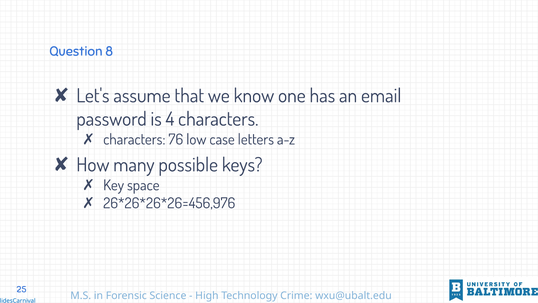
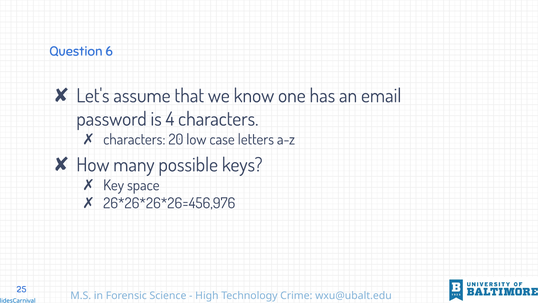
8: 8 -> 6
76: 76 -> 20
